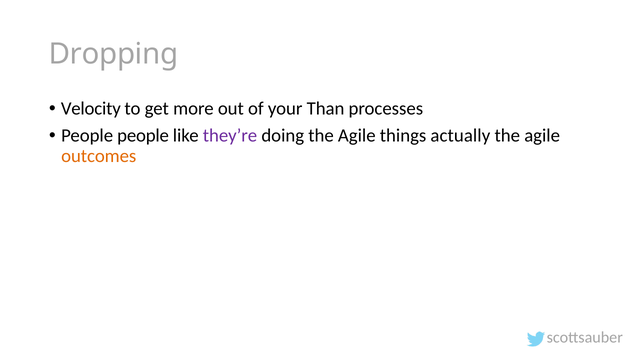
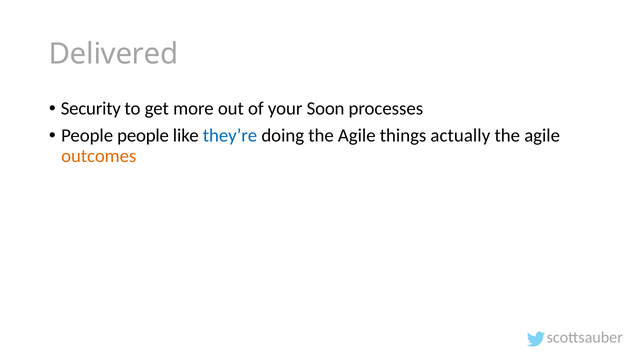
Dropping: Dropping -> Delivered
Velocity: Velocity -> Security
Than: Than -> Soon
they’re colour: purple -> blue
